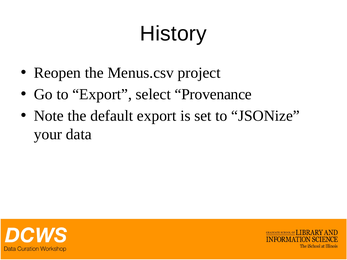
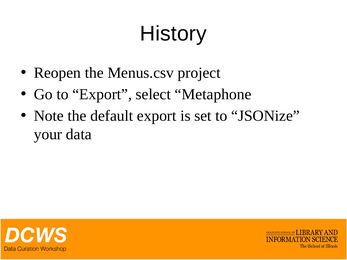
Provenance: Provenance -> Metaphone
